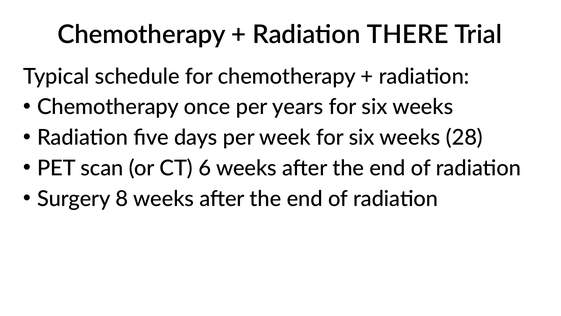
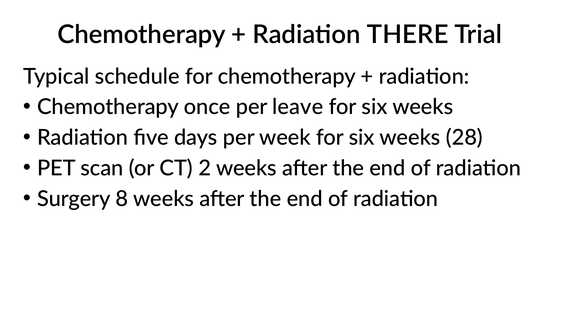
years: years -> leave
6: 6 -> 2
